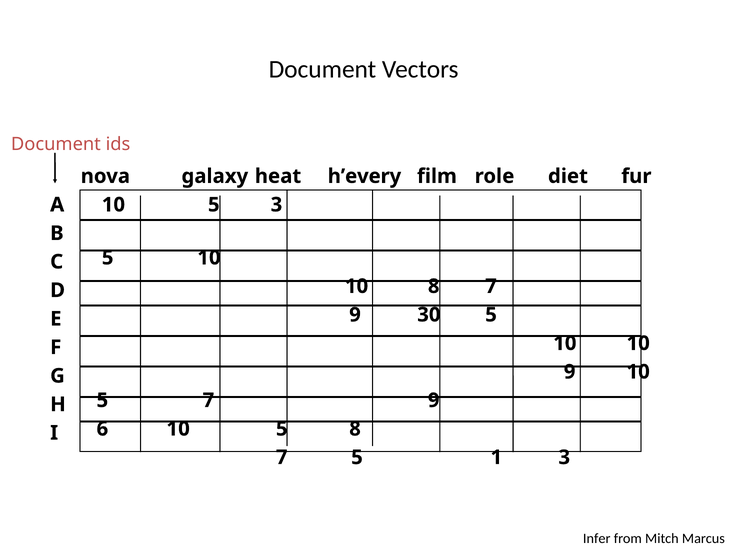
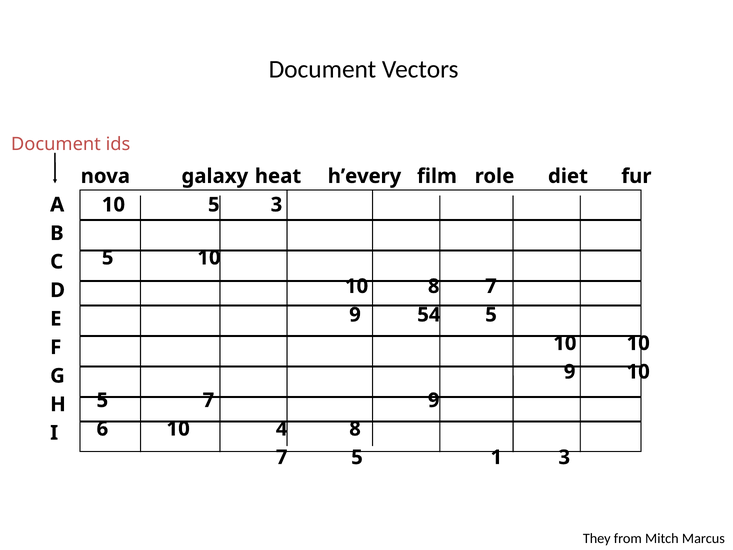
30: 30 -> 54
6 10 5: 5 -> 4
Infer: Infer -> They
